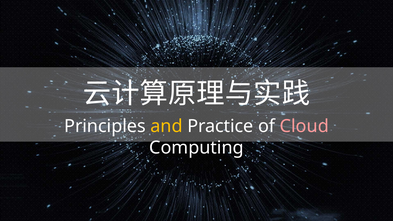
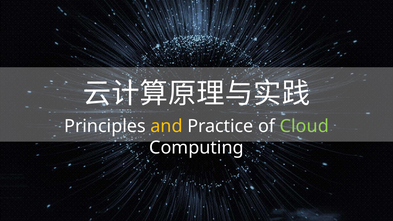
Cloud colour: pink -> light green
